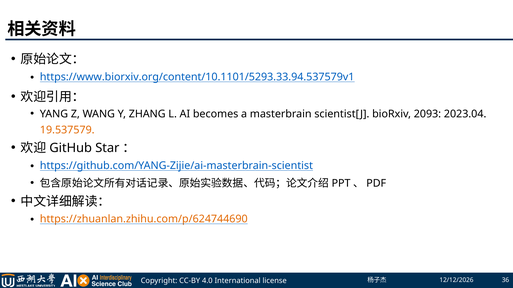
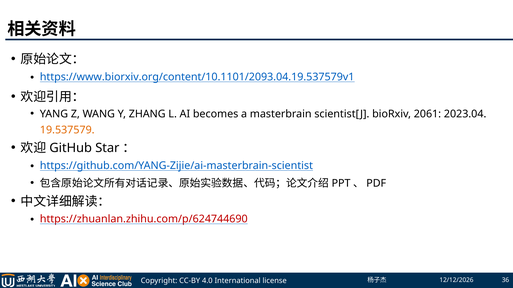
https://www.biorxiv.org/content/10.1101/5293.33.94.537579v1: https://www.biorxiv.org/content/10.1101/5293.33.94.537579v1 -> https://www.biorxiv.org/content/10.1101/2093.04.19.537579v1
2093: 2093 -> 2061
https://zhuanlan.zhihu.com/p/624744690 colour: orange -> red
